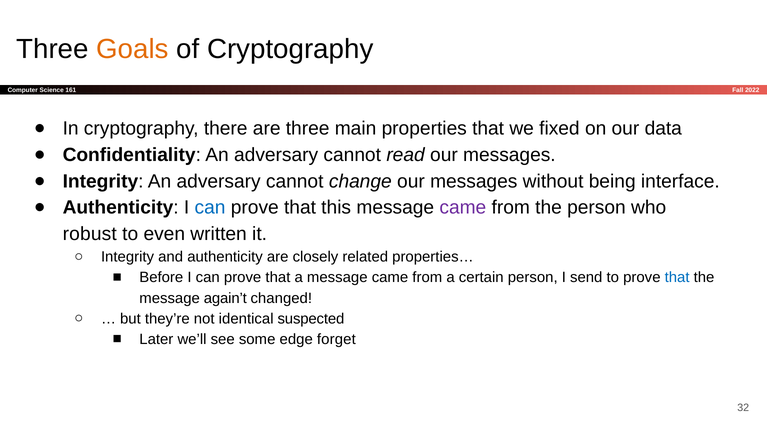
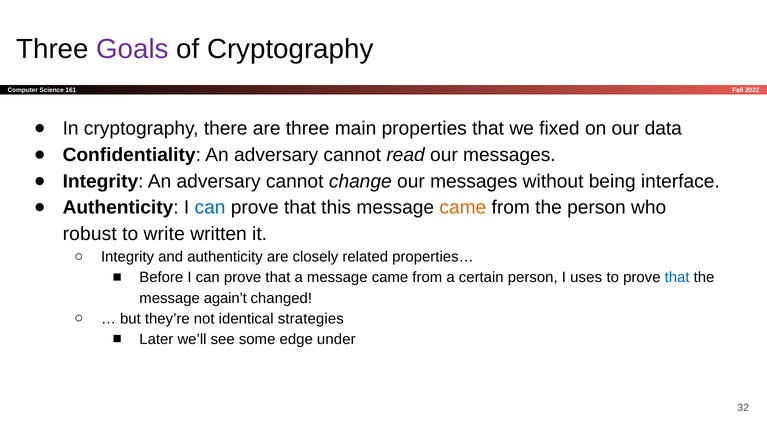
Goals colour: orange -> purple
came at (463, 208) colour: purple -> orange
even: even -> write
send: send -> uses
suspected: suspected -> strategies
forget: forget -> under
